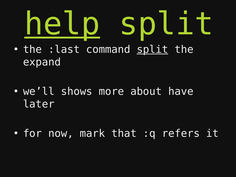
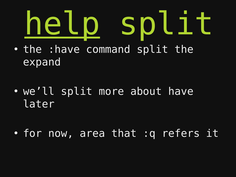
:last: :last -> :have
split at (152, 50) underline: present -> none
we’ll shows: shows -> split
mark: mark -> area
